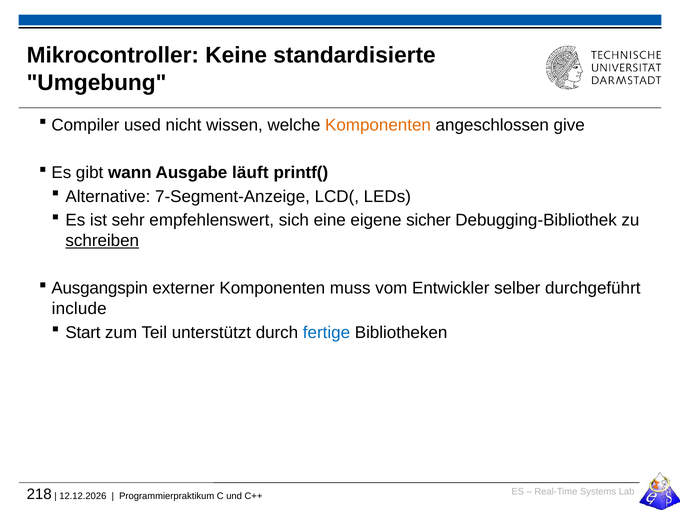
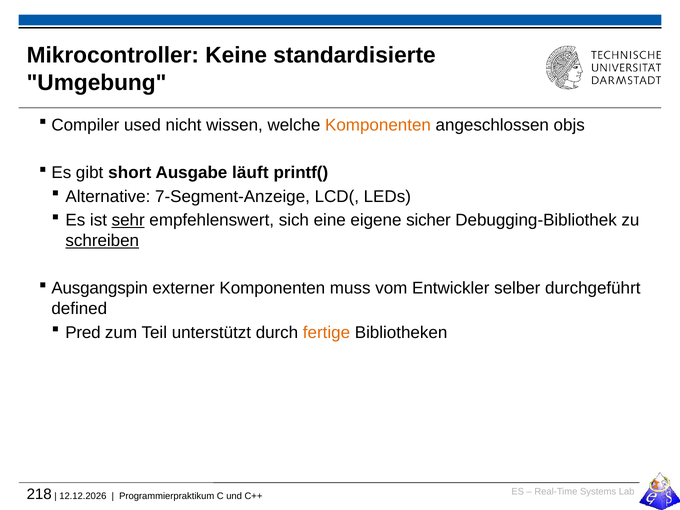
give: give -> objs
wann: wann -> short
sehr underline: none -> present
include: include -> defined
Start: Start -> Pred
fertige colour: blue -> orange
